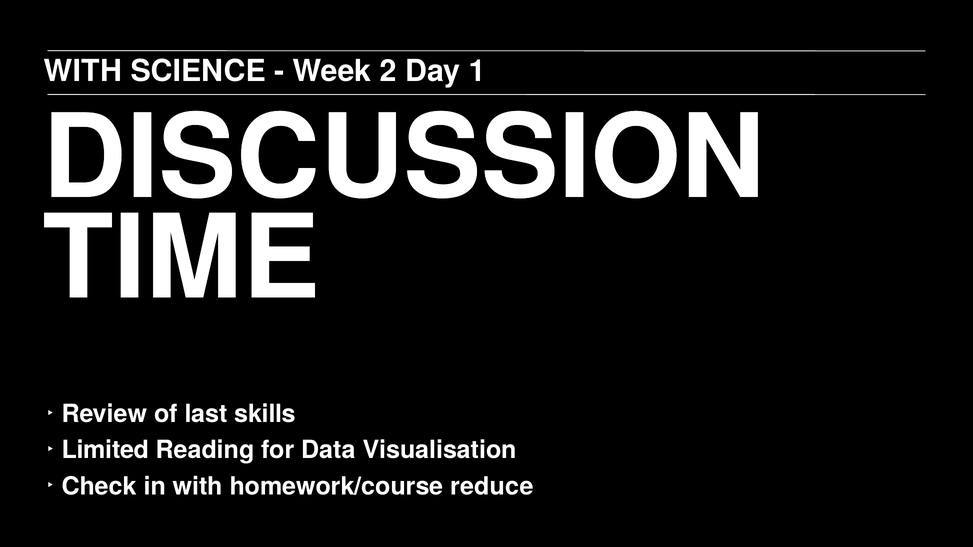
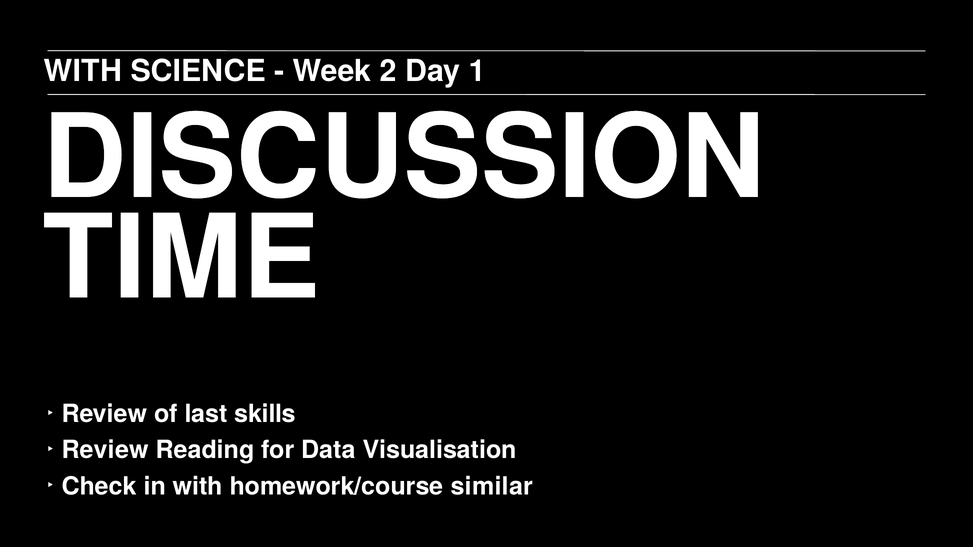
Limited at (105, 450): Limited -> Review
reduce: reduce -> similar
